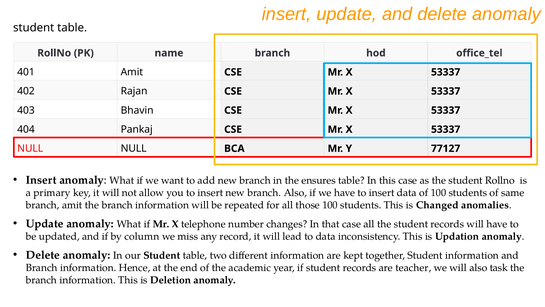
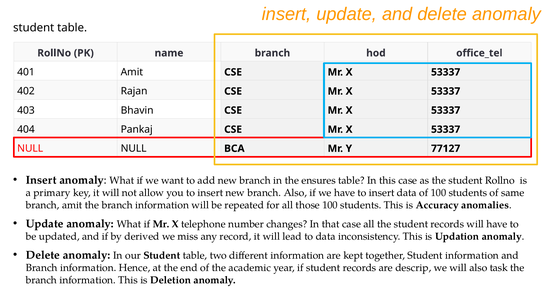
Changed: Changed -> Accuracy
column: column -> derived
teacher: teacher -> descrip
